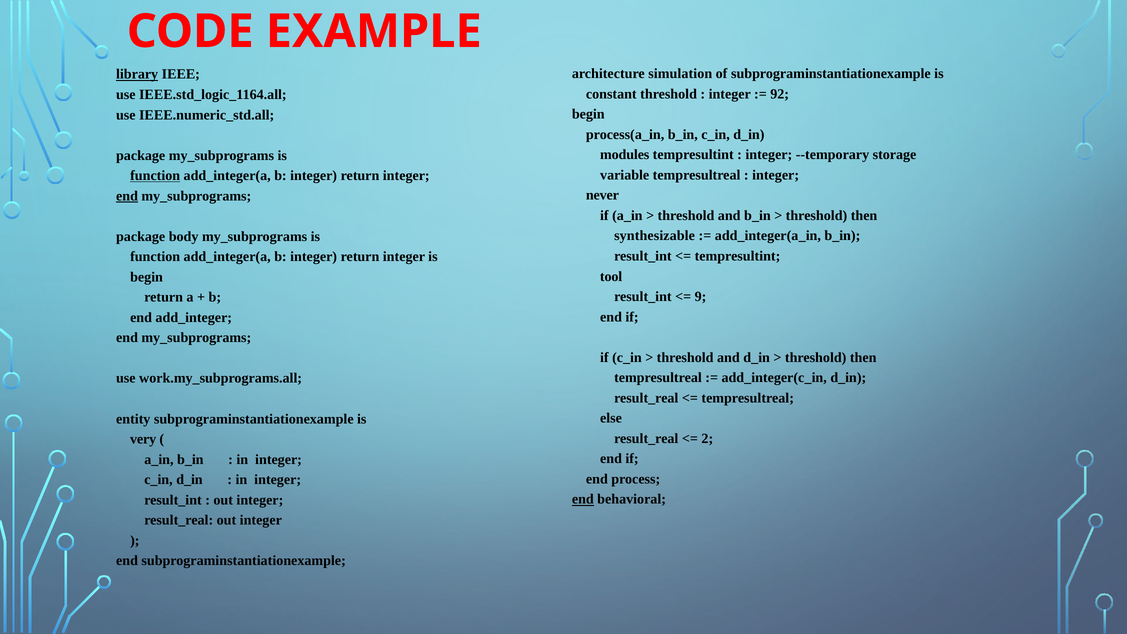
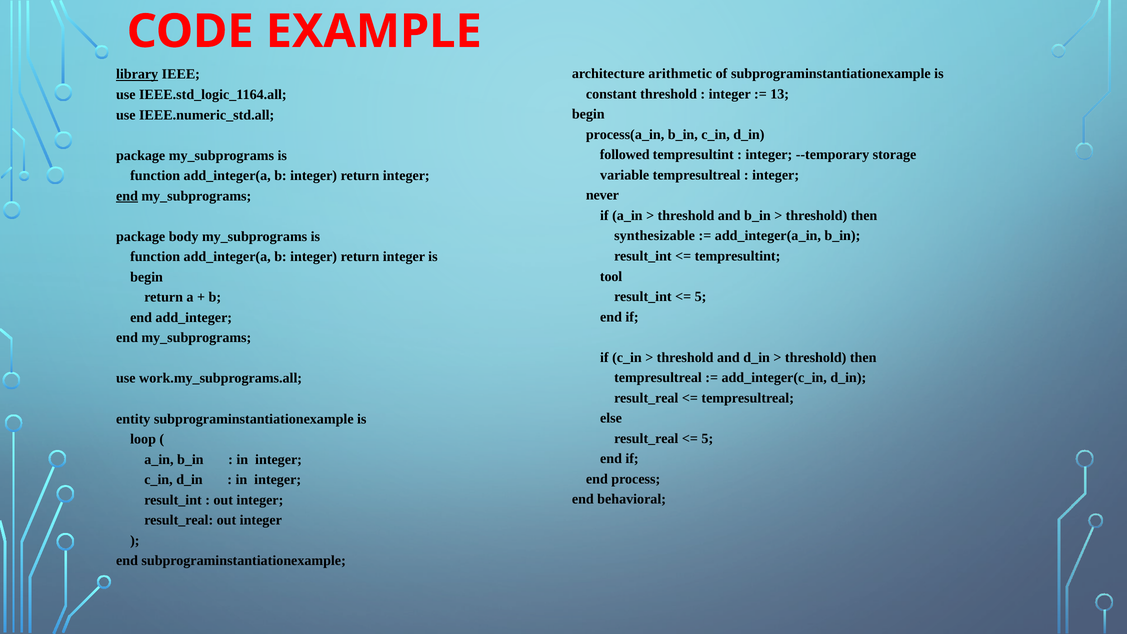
simulation: simulation -> arithmetic
92: 92 -> 13
modules: modules -> followed
function at (155, 176) underline: present -> none
9 at (701, 297): 9 -> 5
2 at (707, 438): 2 -> 5
very: very -> loop
end at (583, 499) underline: present -> none
